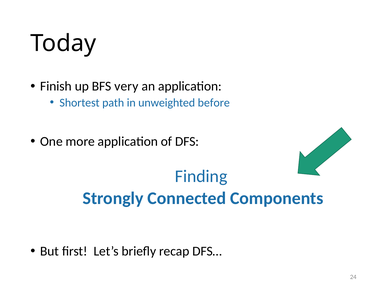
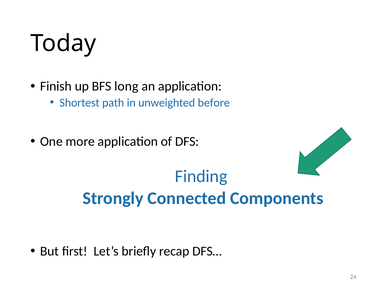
very: very -> long
